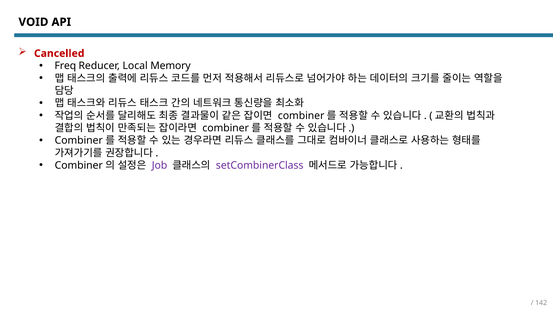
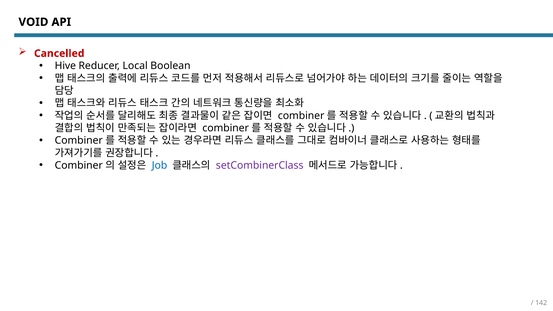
Freq: Freq -> Hive
Memory: Memory -> Boolean
Job colour: purple -> blue
